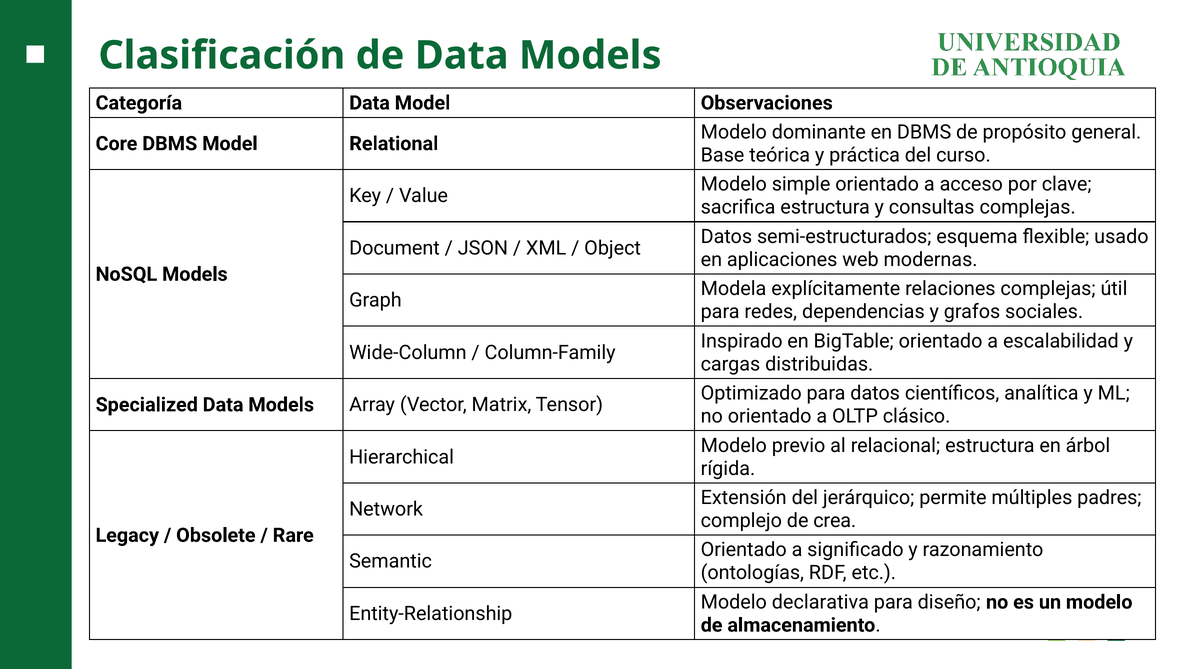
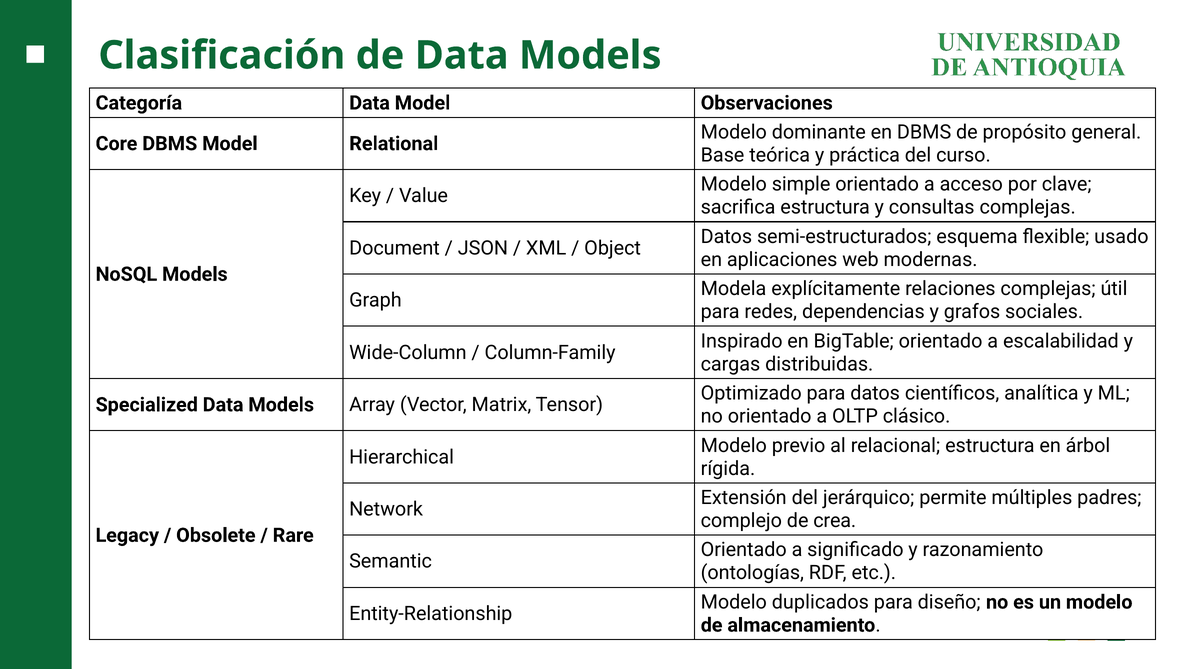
declarativa: declarativa -> duplicados
